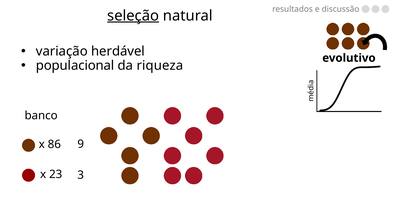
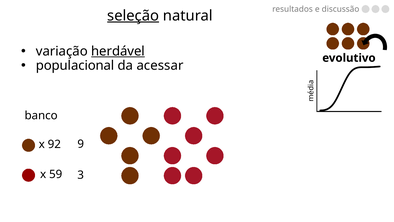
herdável underline: none -> present
riqueza: riqueza -> acessar
86: 86 -> 92
23: 23 -> 59
